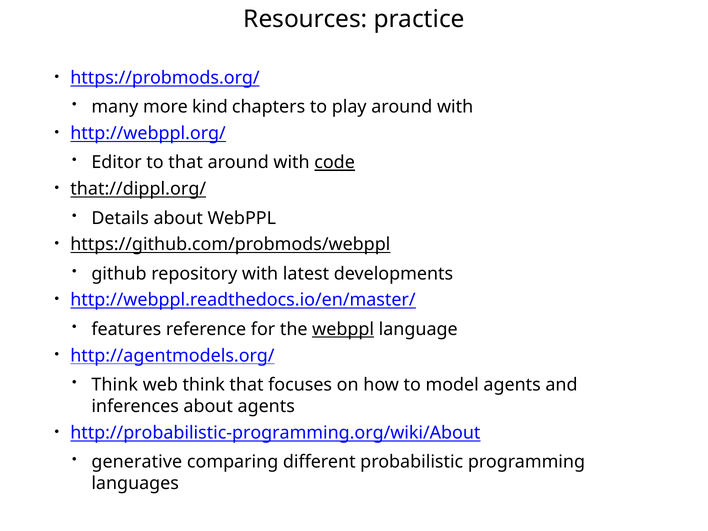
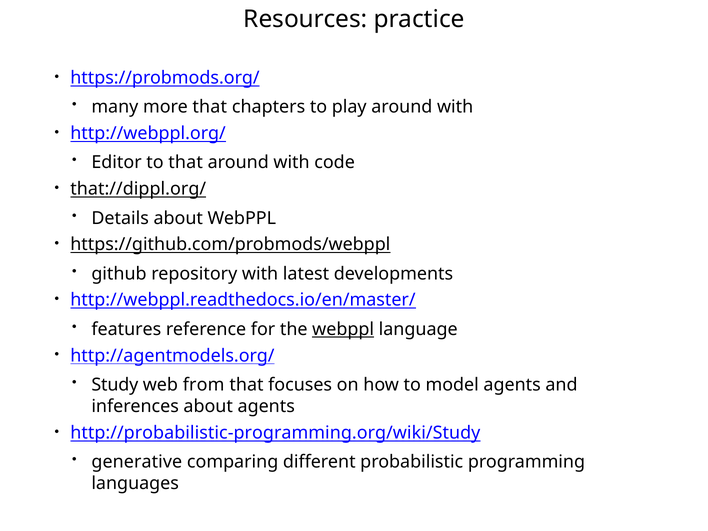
more kind: kind -> that
code underline: present -> none
Think at (115, 385): Think -> Study
web think: think -> from
http://probabilistic-programming.org/wiki/About: http://probabilistic-programming.org/wiki/About -> http://probabilistic-programming.org/wiki/Study
